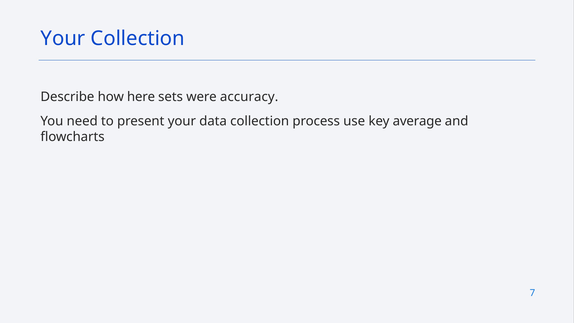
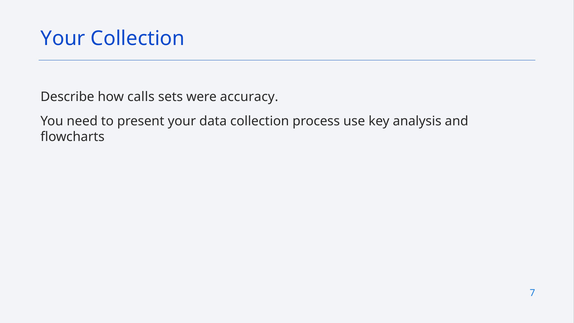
here: here -> calls
average: average -> analysis
